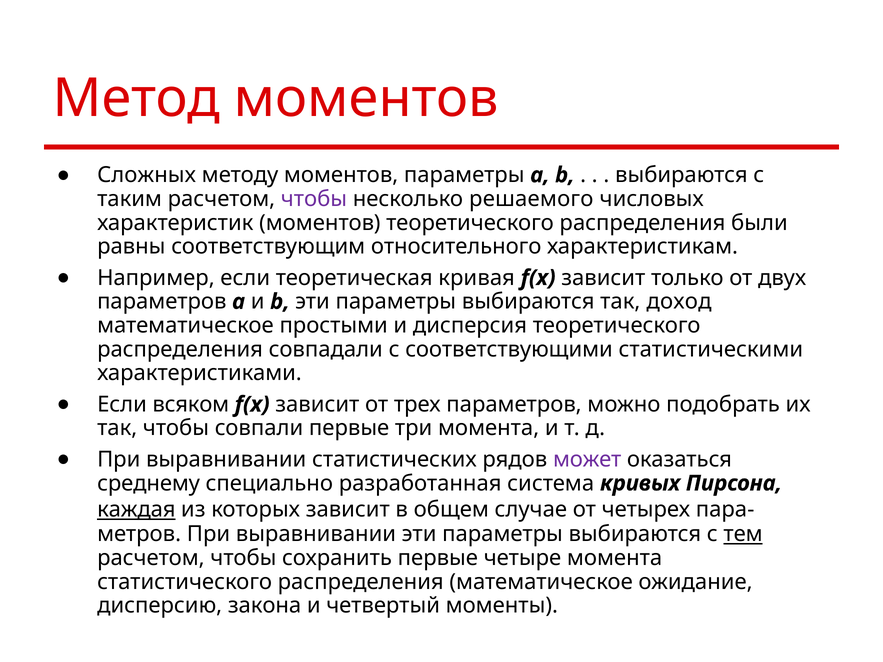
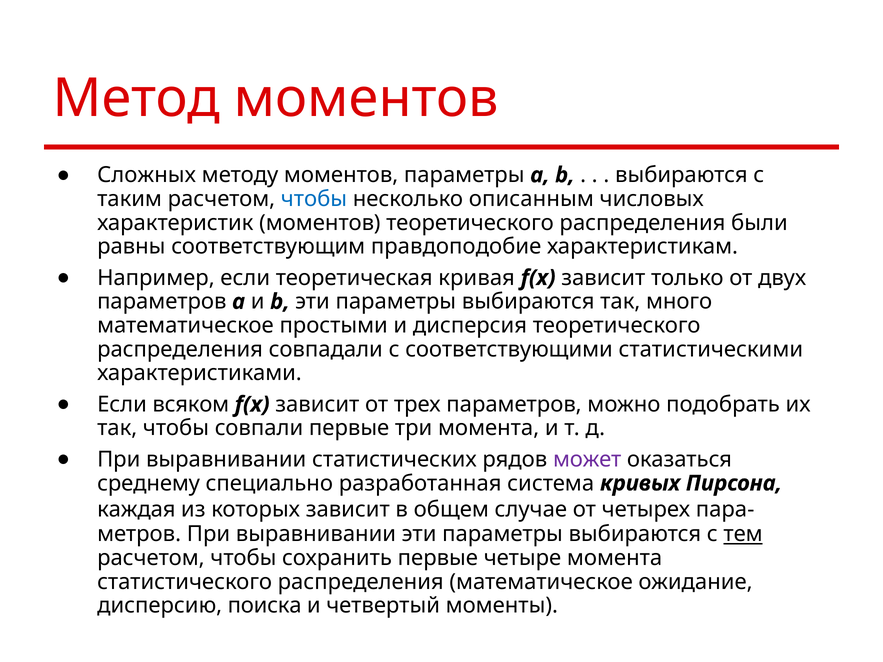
чтобы at (314, 199) colour: purple -> blue
решаемого: решаемого -> описанным
относительного: относительного -> правдоподобие
доход: доход -> много
каждая underline: present -> none
закона: закона -> поиска
